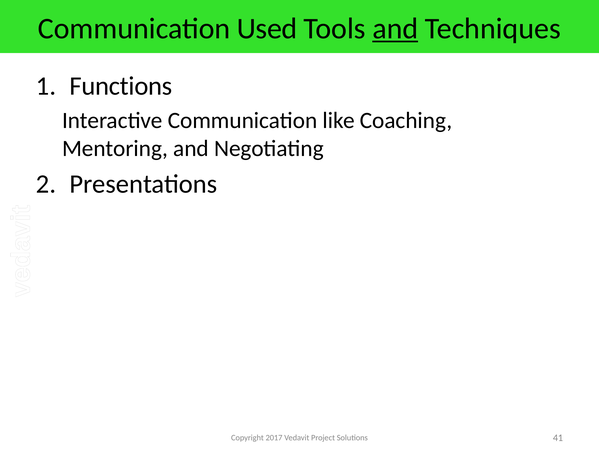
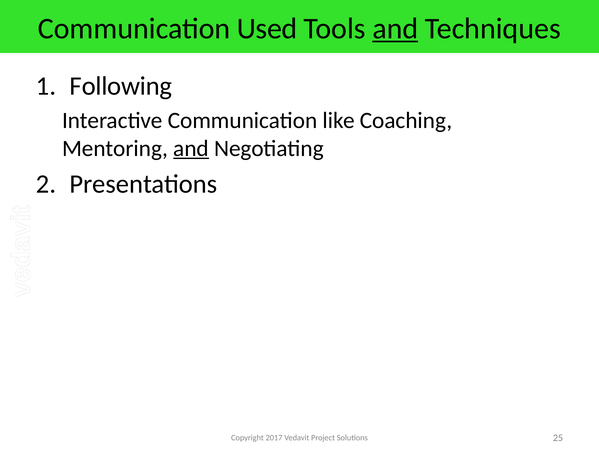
Functions: Functions -> Following
and at (191, 148) underline: none -> present
41: 41 -> 25
